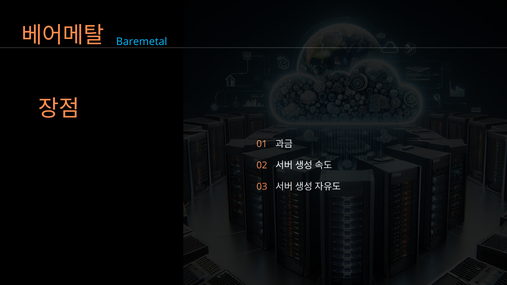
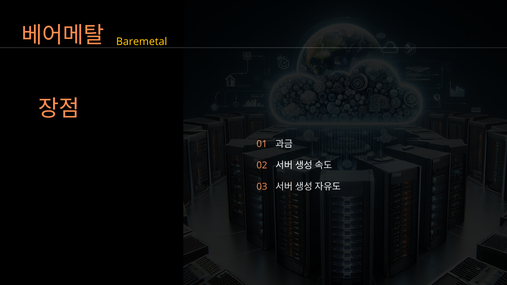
Baremetal colour: light blue -> yellow
